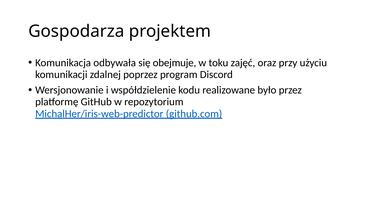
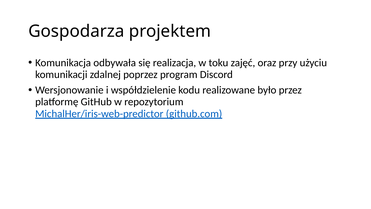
obejmuje: obejmuje -> realizacja
